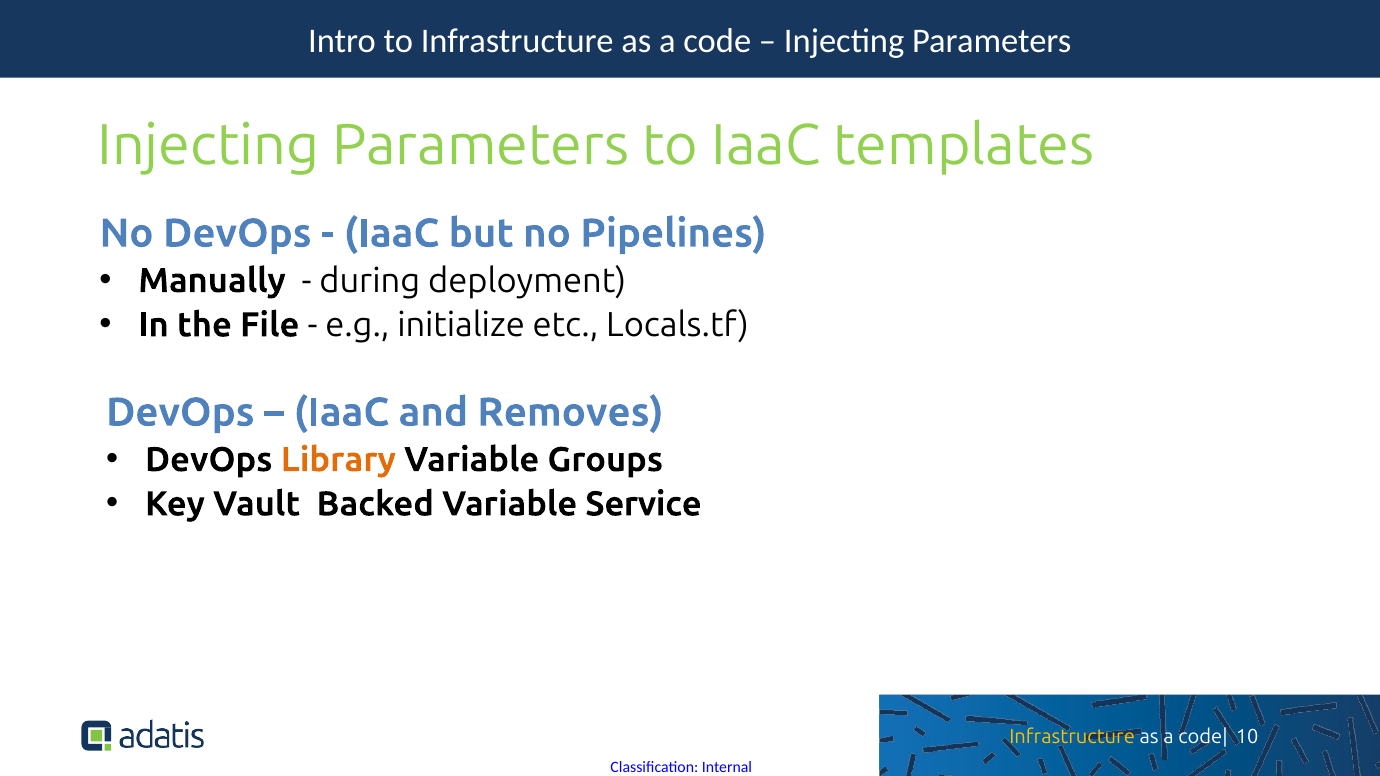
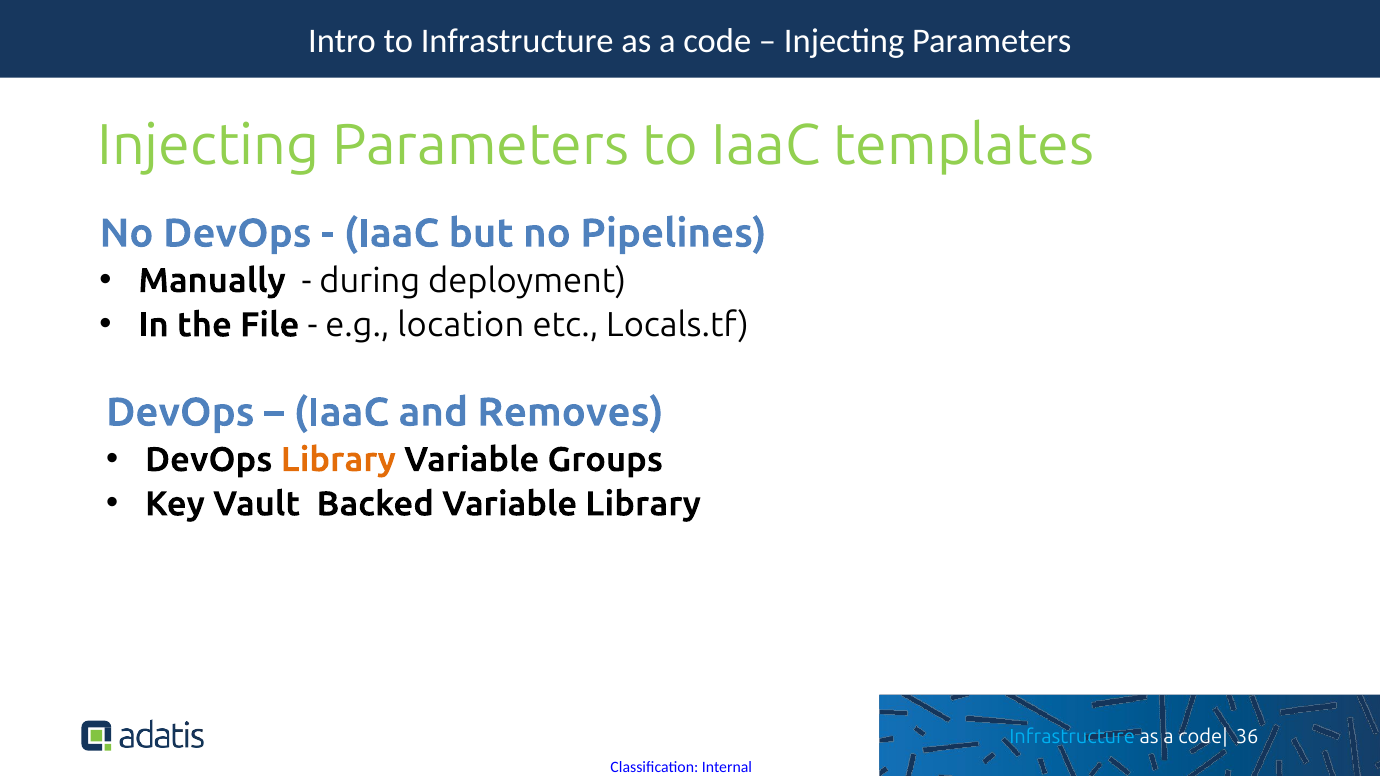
initialize: initialize -> location
Variable Service: Service -> Library
Infrastructure at (1072, 737) colour: yellow -> light blue
10: 10 -> 36
